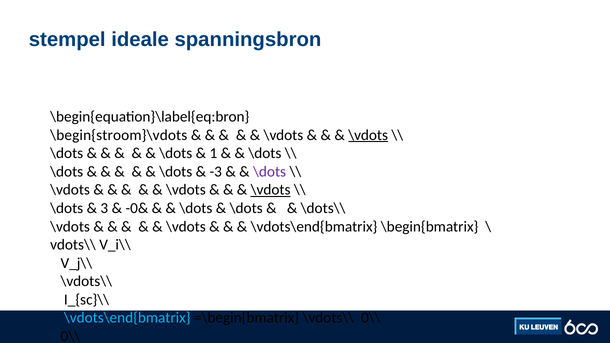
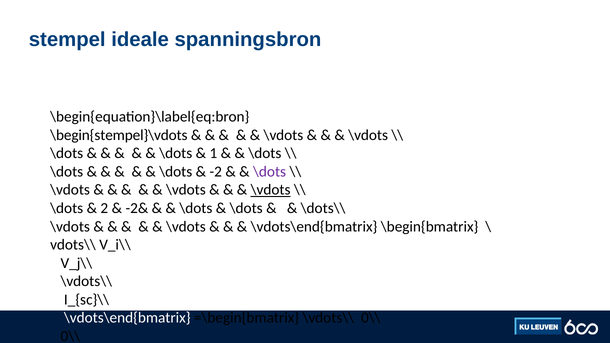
\begin{stroom}\vdots: \begin{stroom}\vdots -> \begin{stempel}\vdots
\vdots at (368, 135) underline: present -> none
-3: -3 -> -2
3: 3 -> 2
-0&: -0& -> -2&
\vdots\end{bmatrix at (127, 318) colour: light blue -> white
